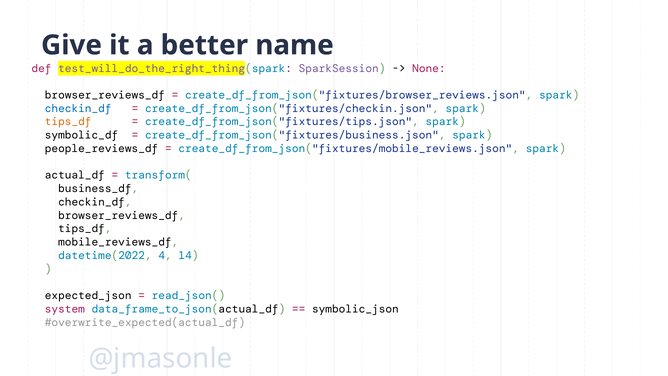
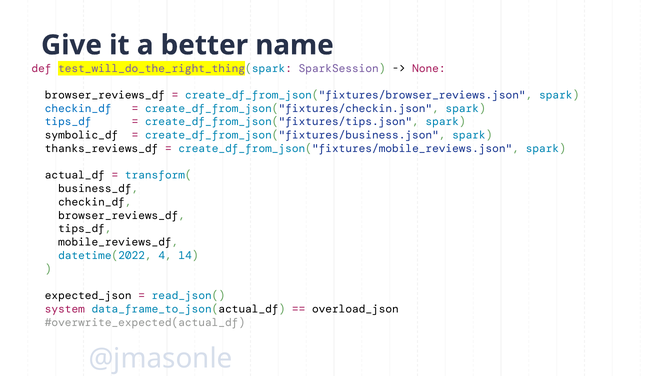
tips_df at (68, 122) colour: orange -> blue
people_reviews_df: people_reviews_df -> thanks_reviews_df
symbolic_json: symbolic_json -> overload_json
